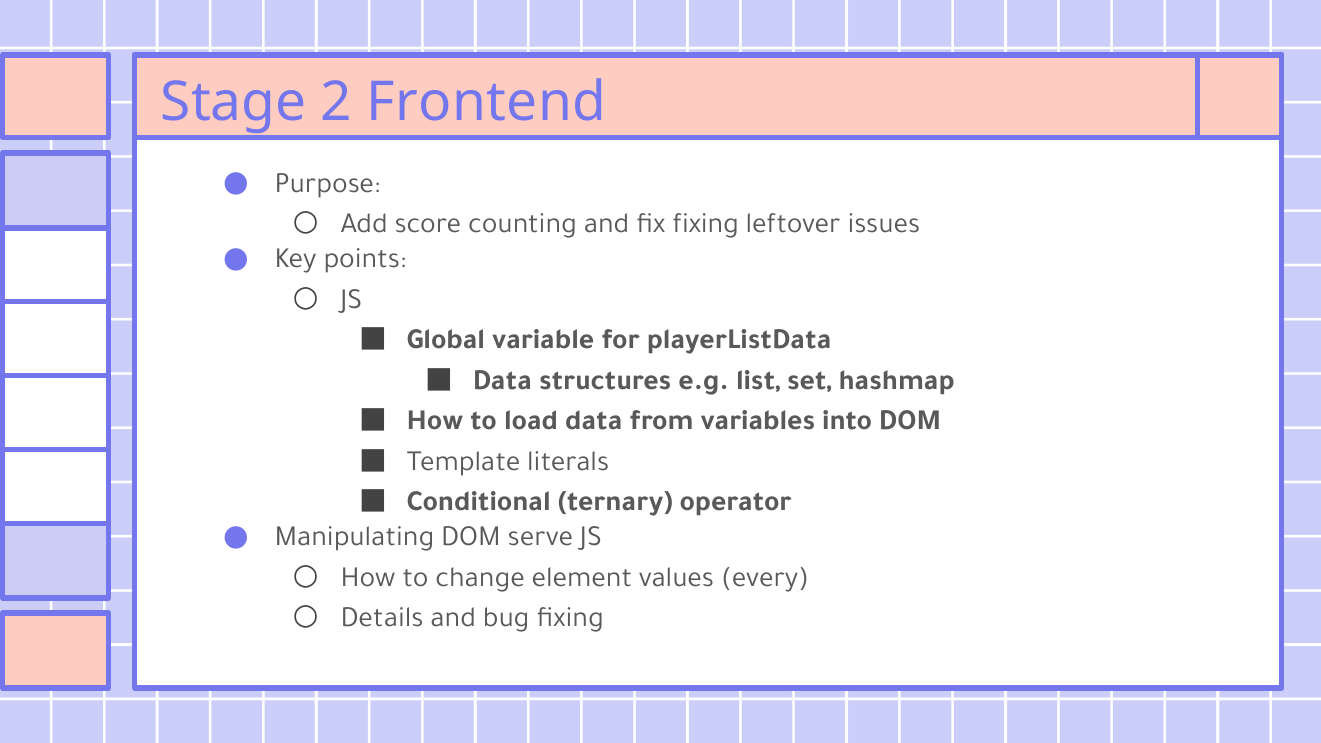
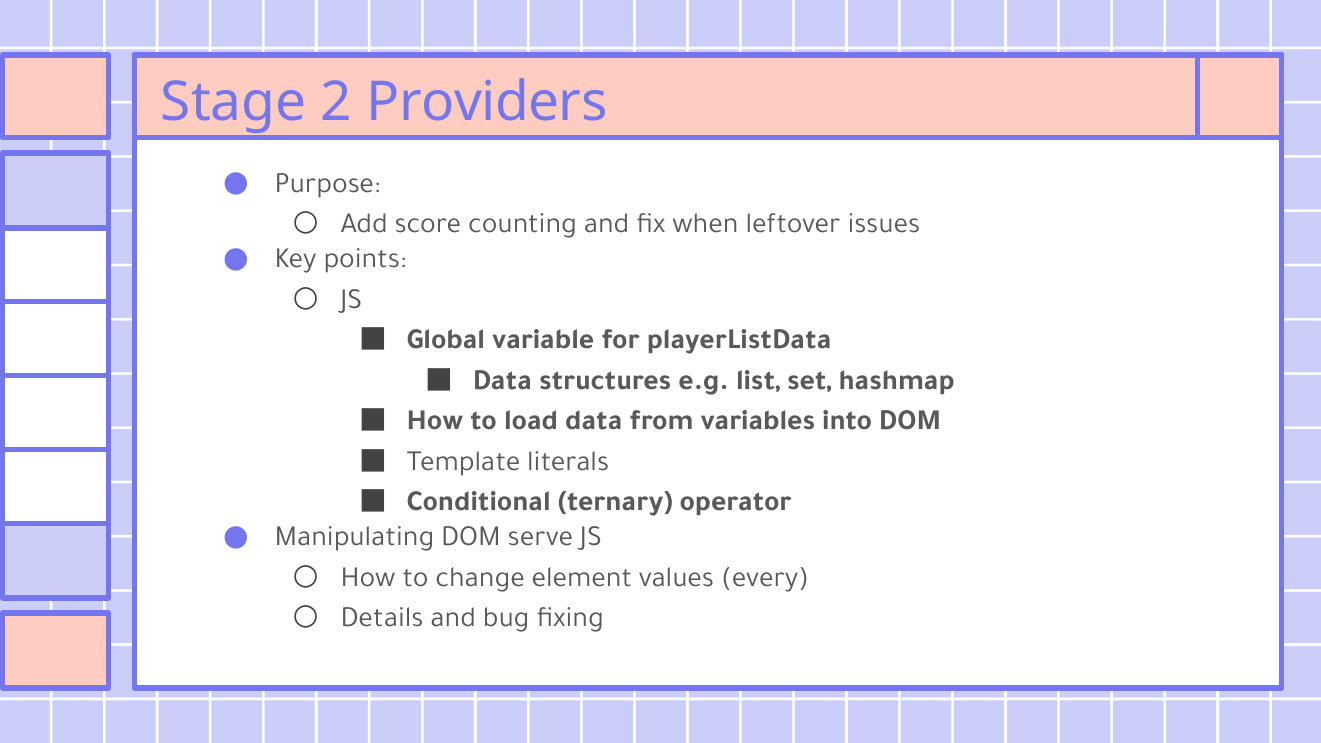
Frontend: Frontend -> Providers
fix fixing: fixing -> when
